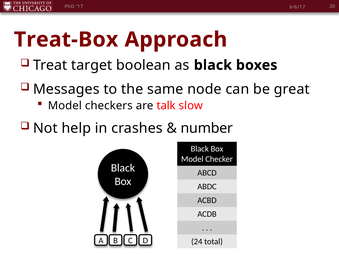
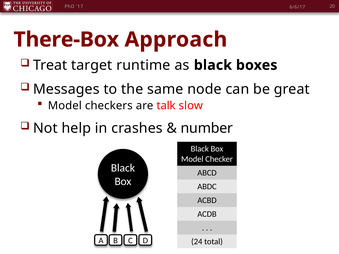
Treat-Box: Treat-Box -> There-Box
boolean: boolean -> runtime
